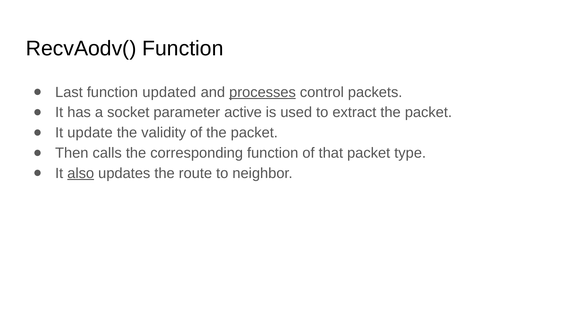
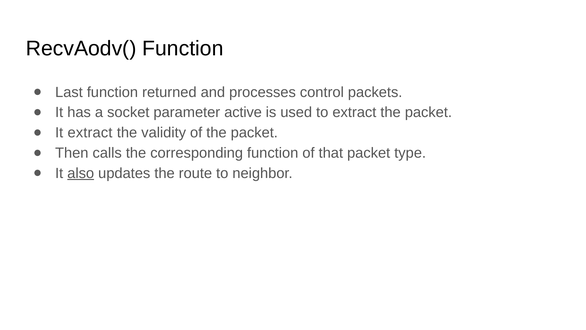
updated: updated -> returned
processes underline: present -> none
It update: update -> extract
